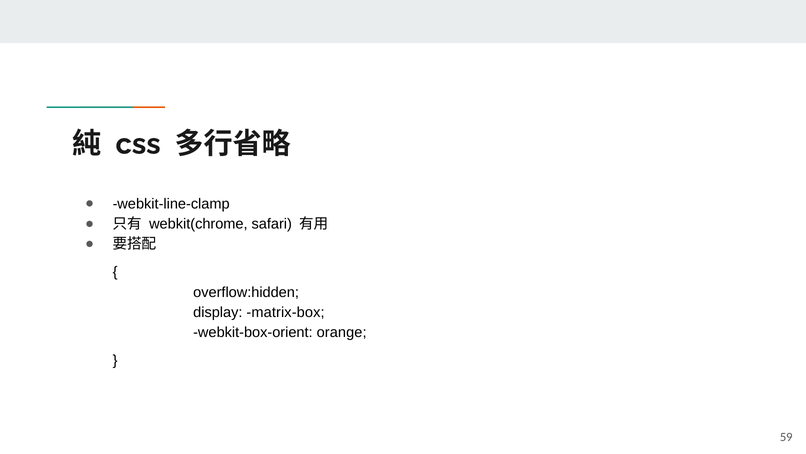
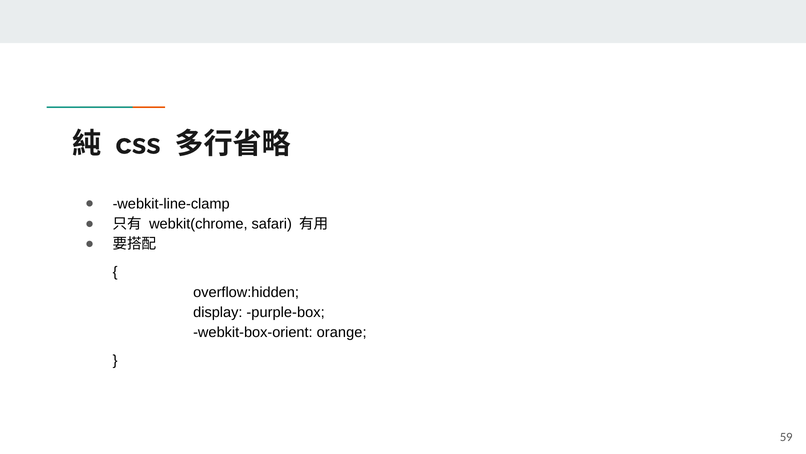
matrix-box: matrix-box -> purple-box
